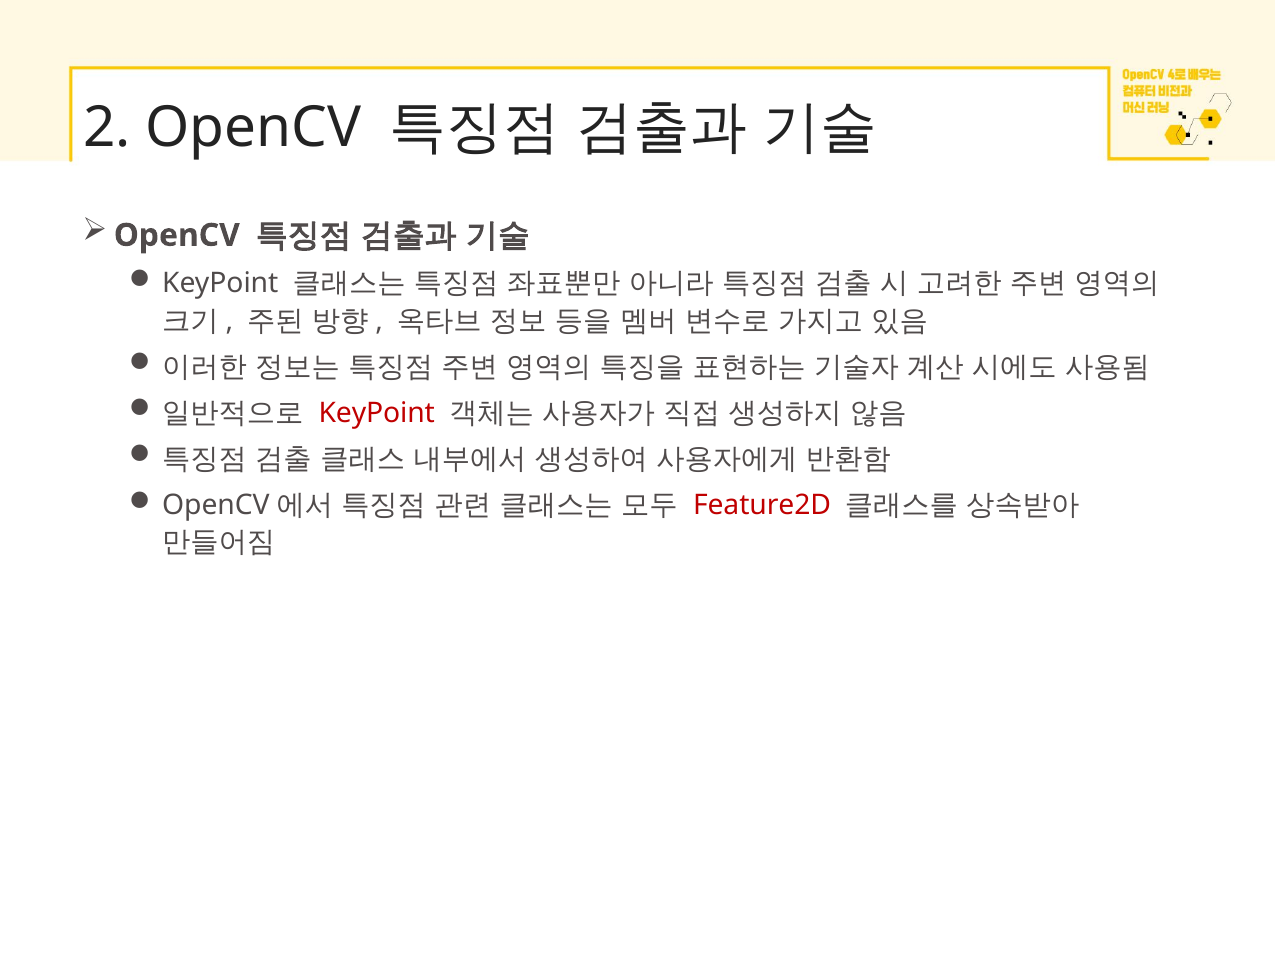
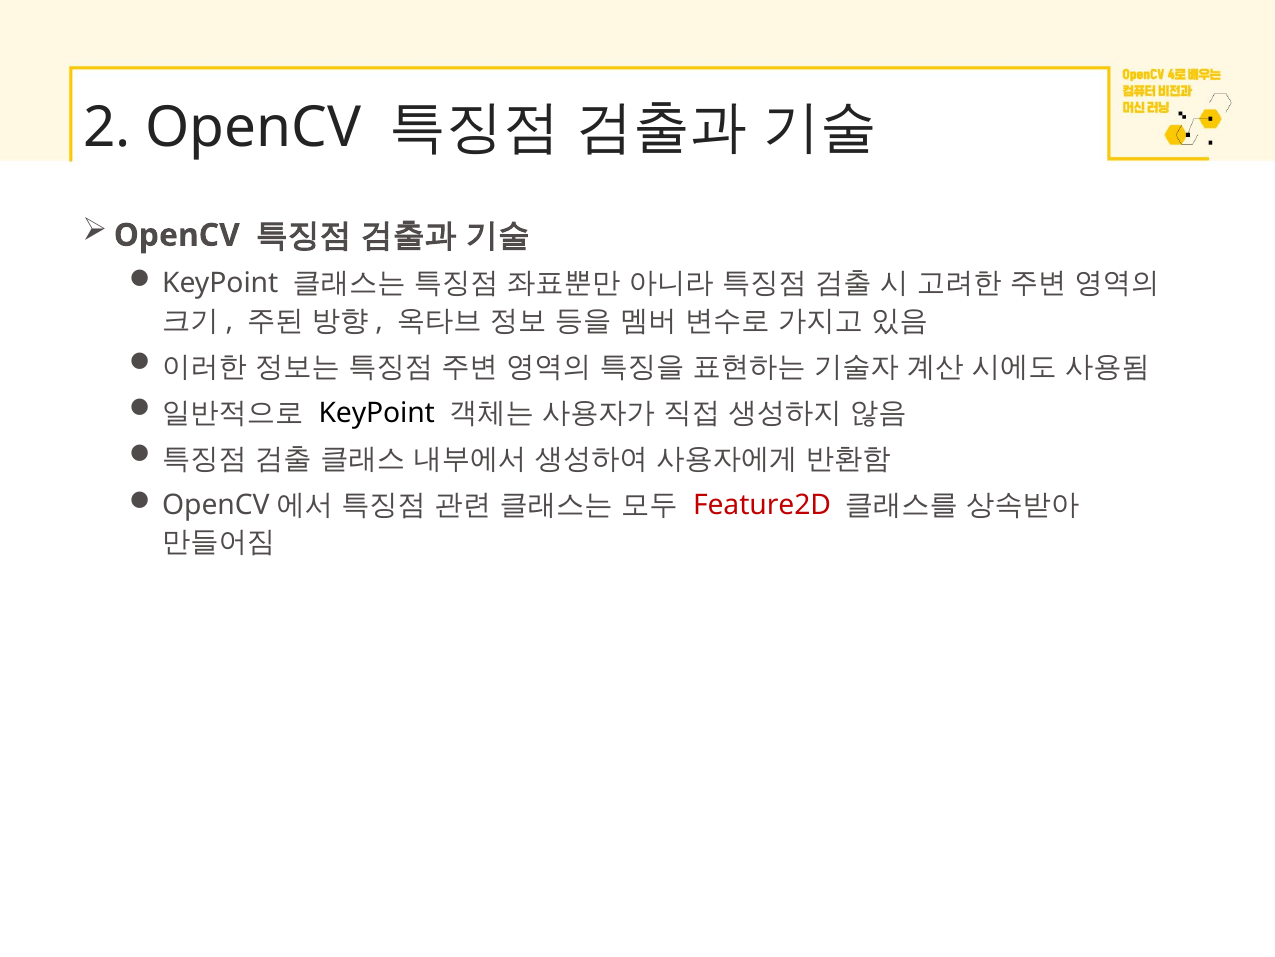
KeyPoint at (377, 413) colour: red -> black
